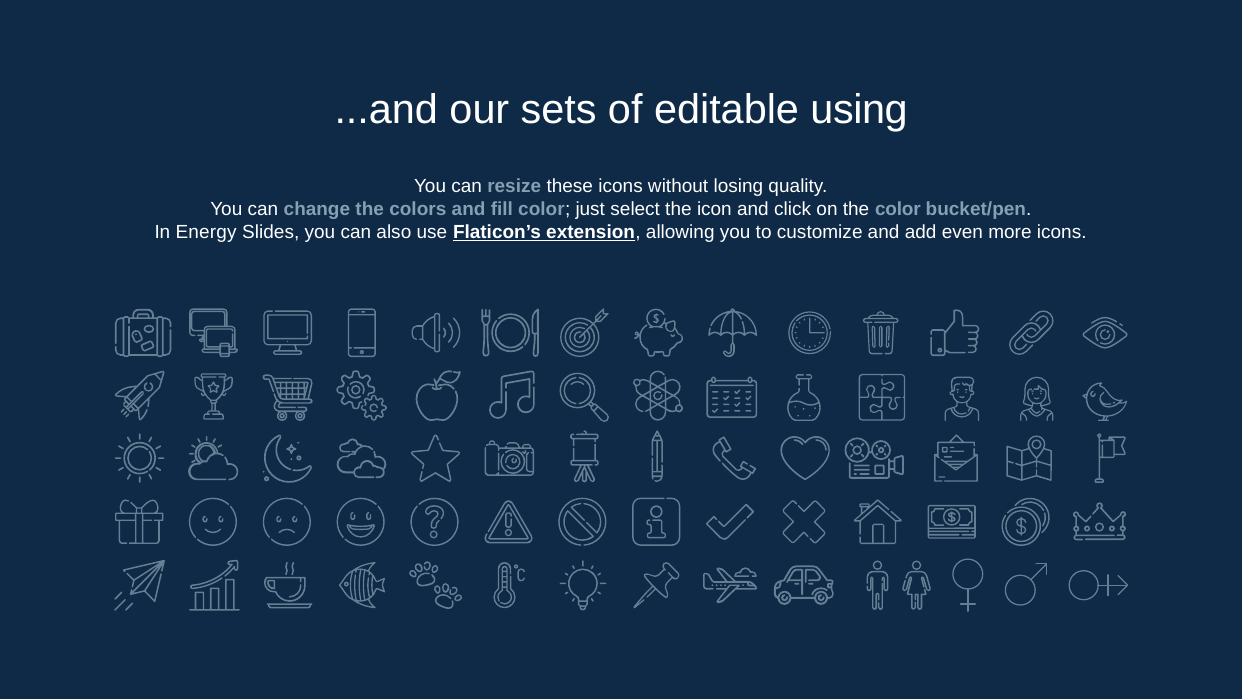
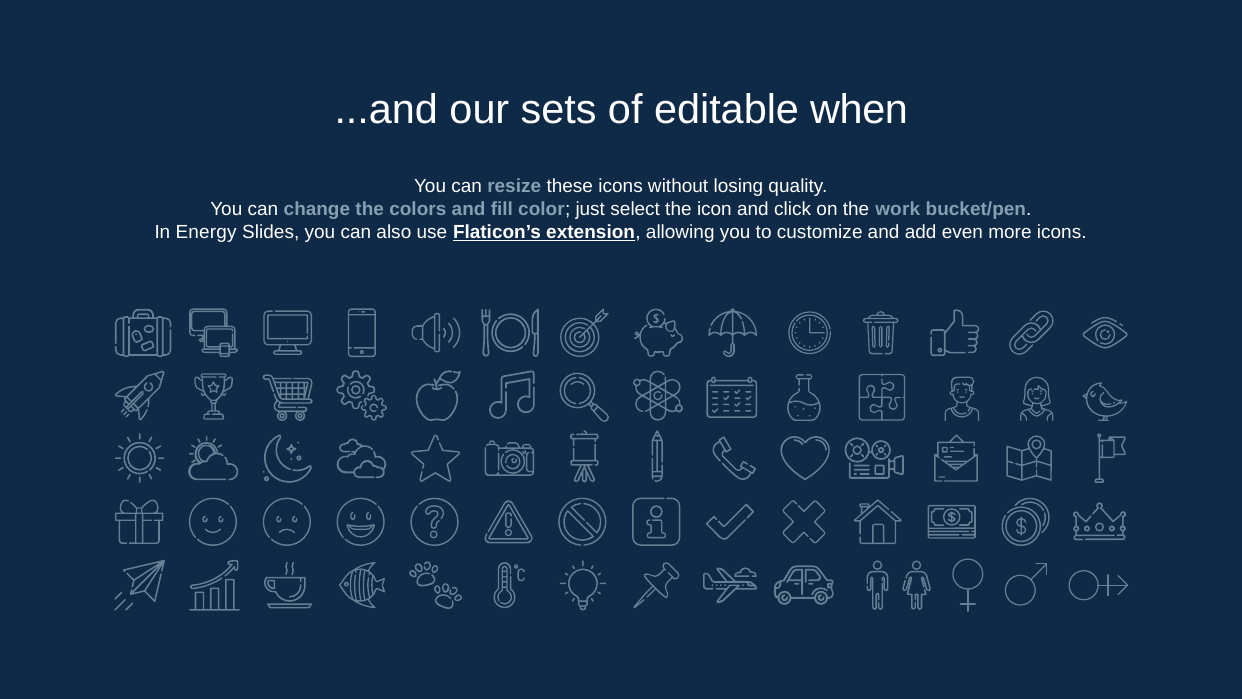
using: using -> when
the color: color -> work
